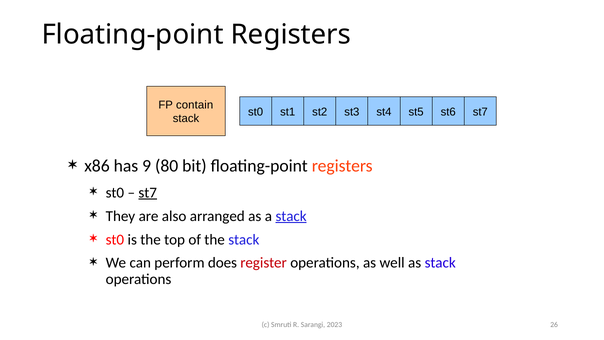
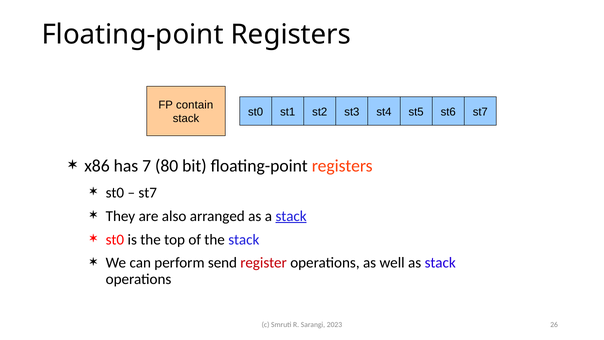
9: 9 -> 7
st7 at (148, 192) underline: present -> none
does: does -> send
